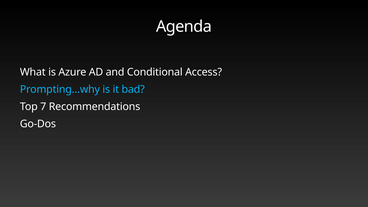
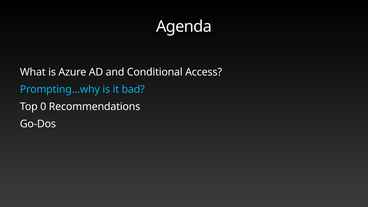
7: 7 -> 0
